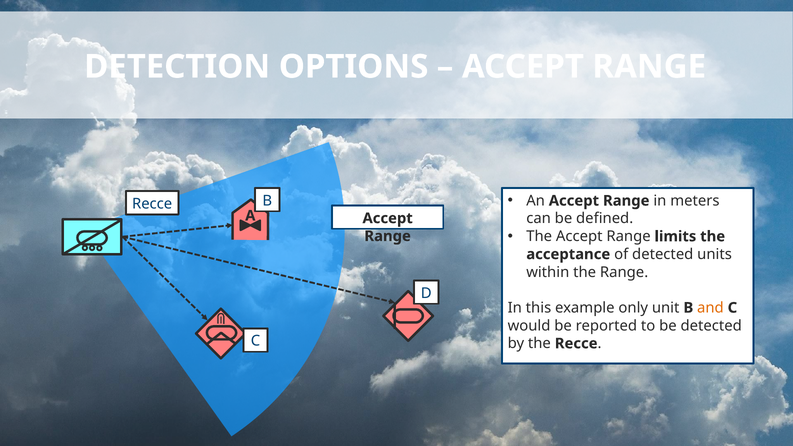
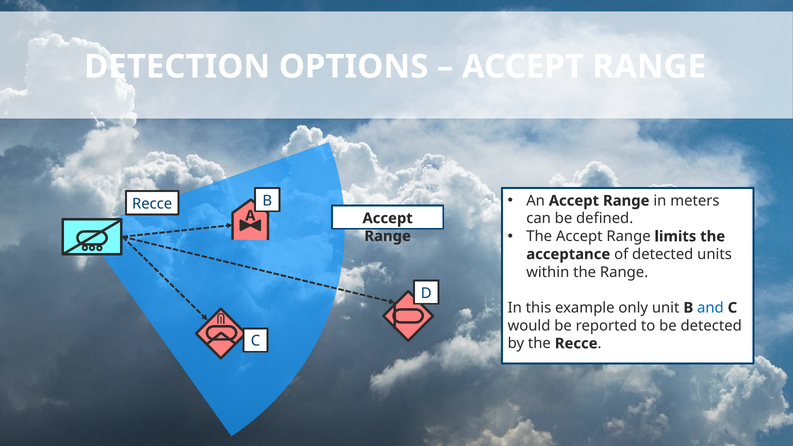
and colour: orange -> blue
